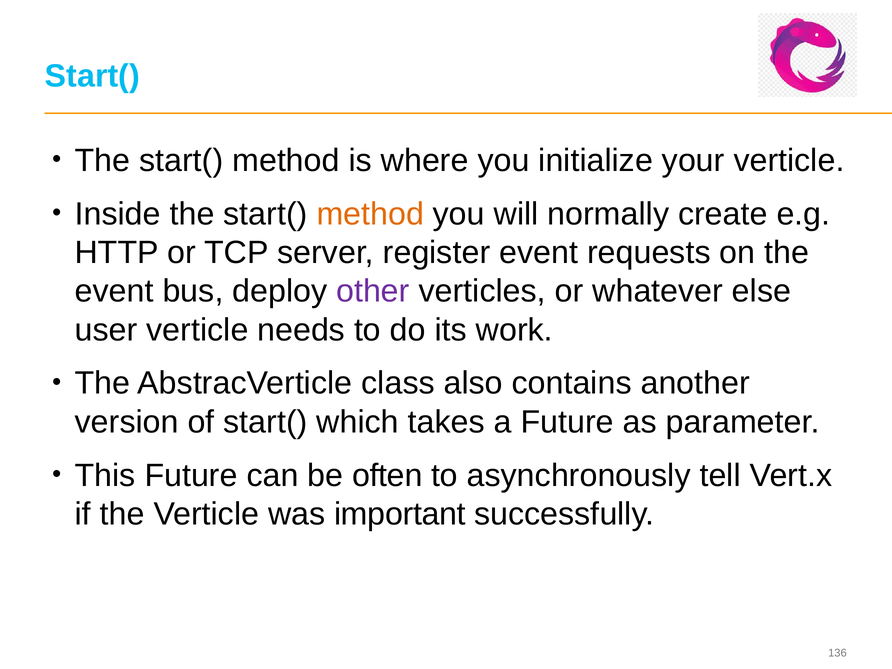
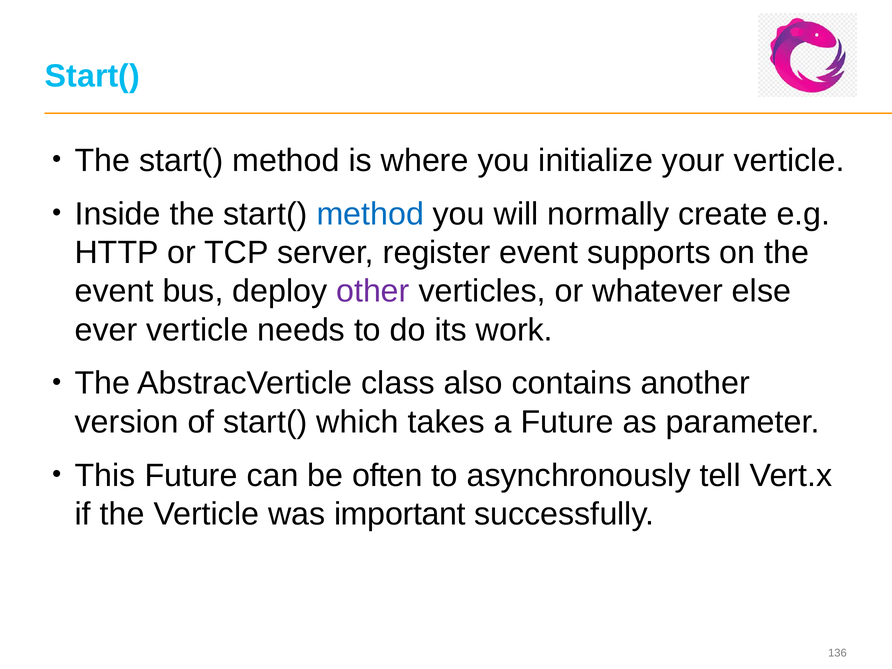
method at (370, 214) colour: orange -> blue
requests: requests -> supports
user: user -> ever
